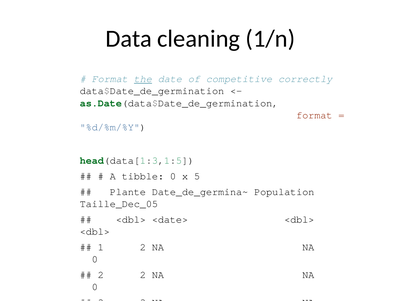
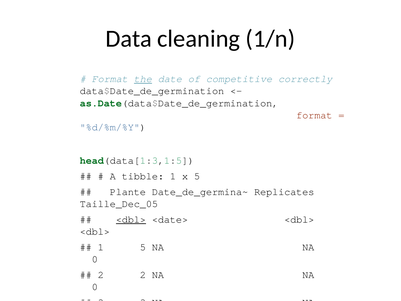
tibble 0: 0 -> 1
Population: Population -> Replicates
<dbl> at (131, 219) underline: none -> present
1 2: 2 -> 5
